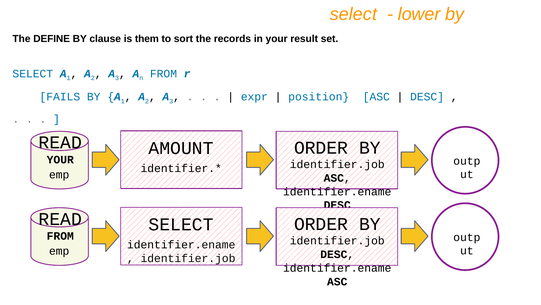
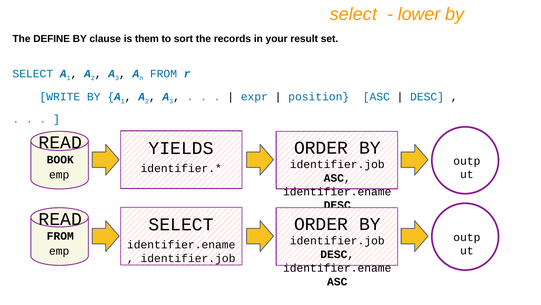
FAILS: FAILS -> WRITE
AMOUNT: AMOUNT -> YIELDS
YOUR at (60, 159): YOUR -> BOOK
